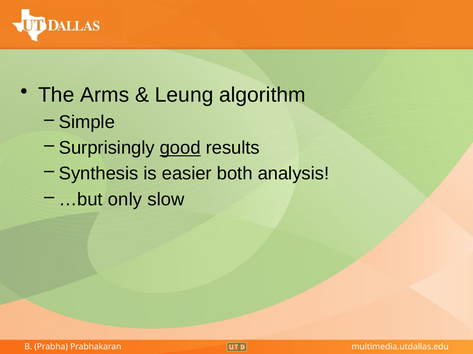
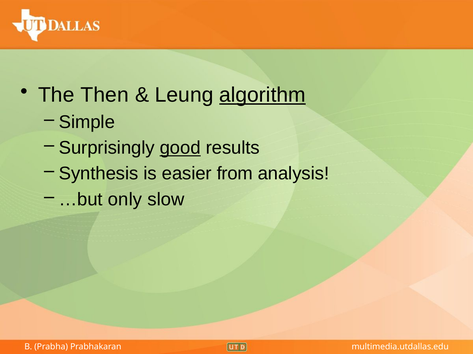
Arms: Arms -> Then
algorithm underline: none -> present
both: both -> from
